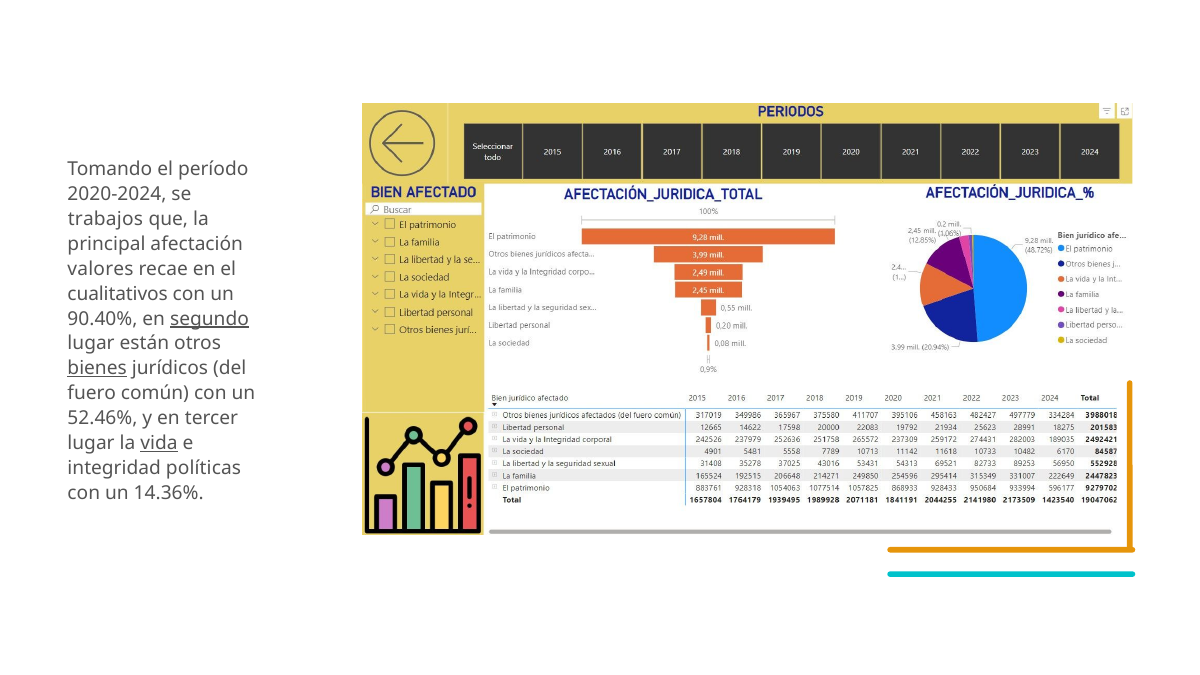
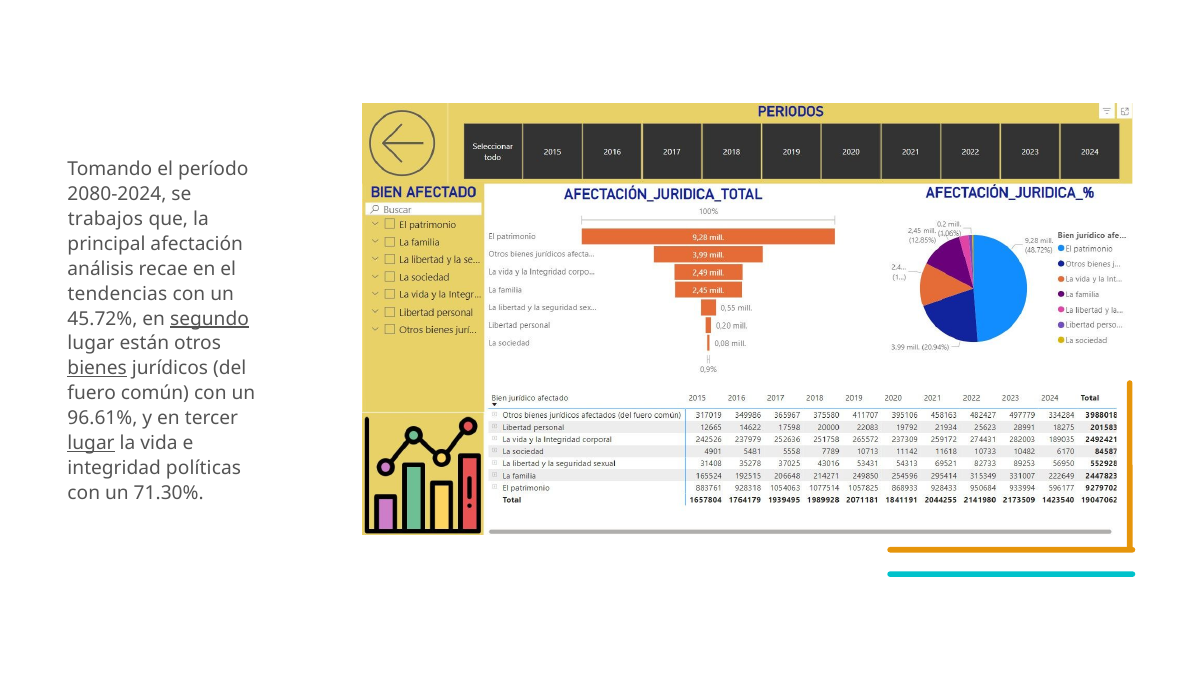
2020-2024: 2020-2024 -> 2080-2024
valores: valores -> análisis
cualitativos: cualitativos -> tendencias
90.40%: 90.40% -> 45.72%
52.46%: 52.46% -> 96.61%
lugar at (91, 443) underline: none -> present
vida underline: present -> none
14.36%: 14.36% -> 71.30%
